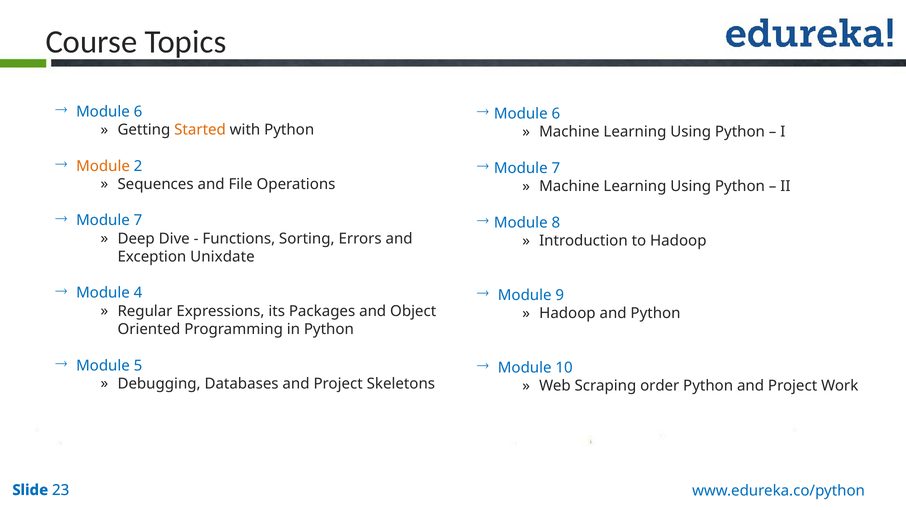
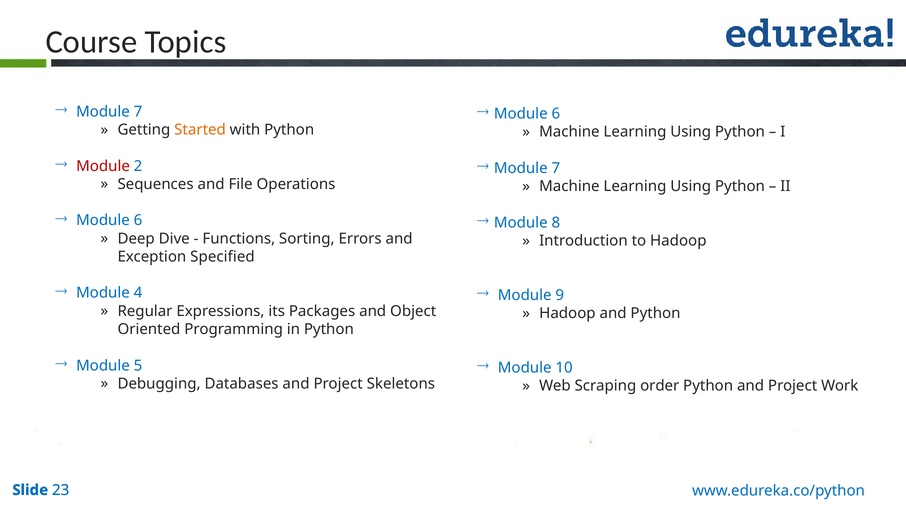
6 at (138, 112): 6 -> 7
Module at (103, 166) colour: orange -> red
7 at (138, 220): 7 -> 6
Unixdate: Unixdate -> Specified
